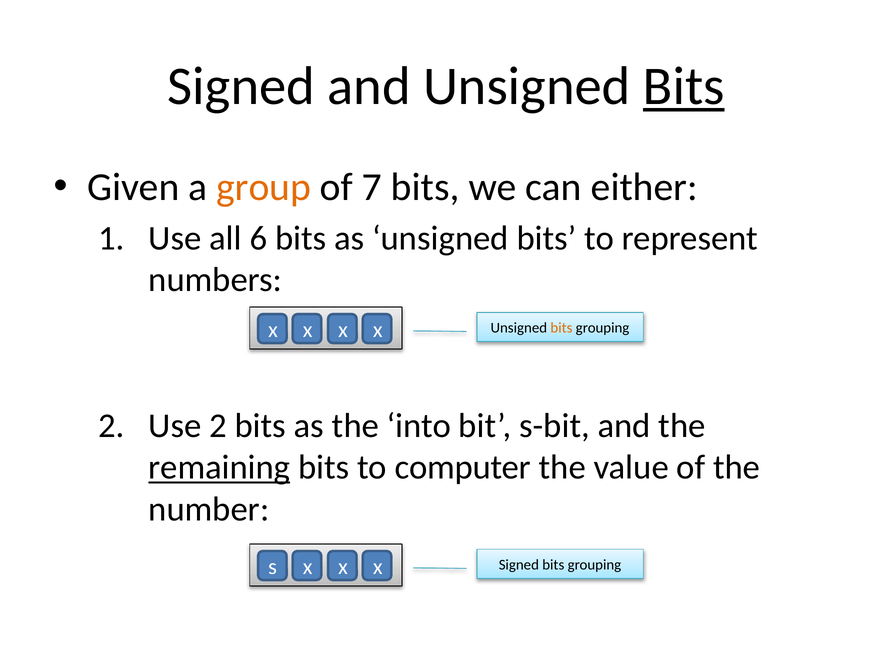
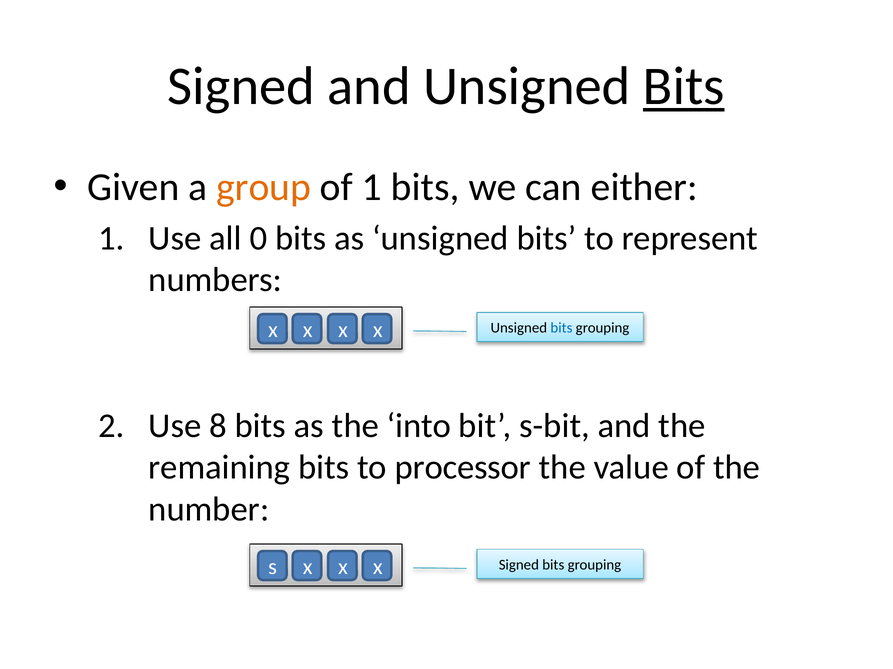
of 7: 7 -> 1
6: 6 -> 0
bits at (561, 328) colour: orange -> blue
Use 2: 2 -> 8
remaining underline: present -> none
computer: computer -> processor
